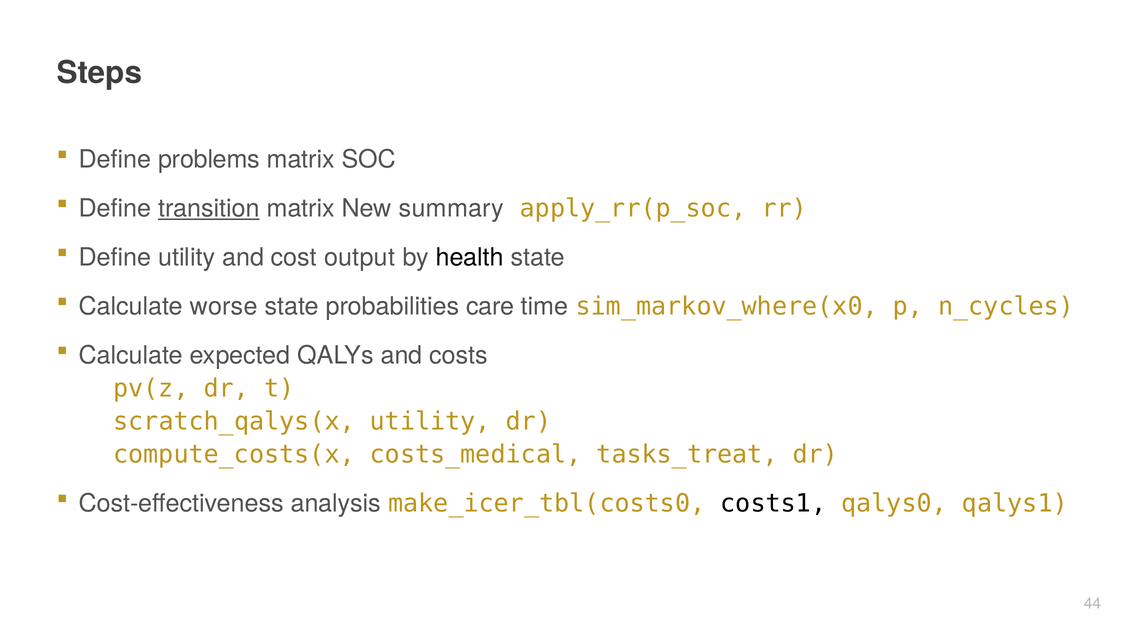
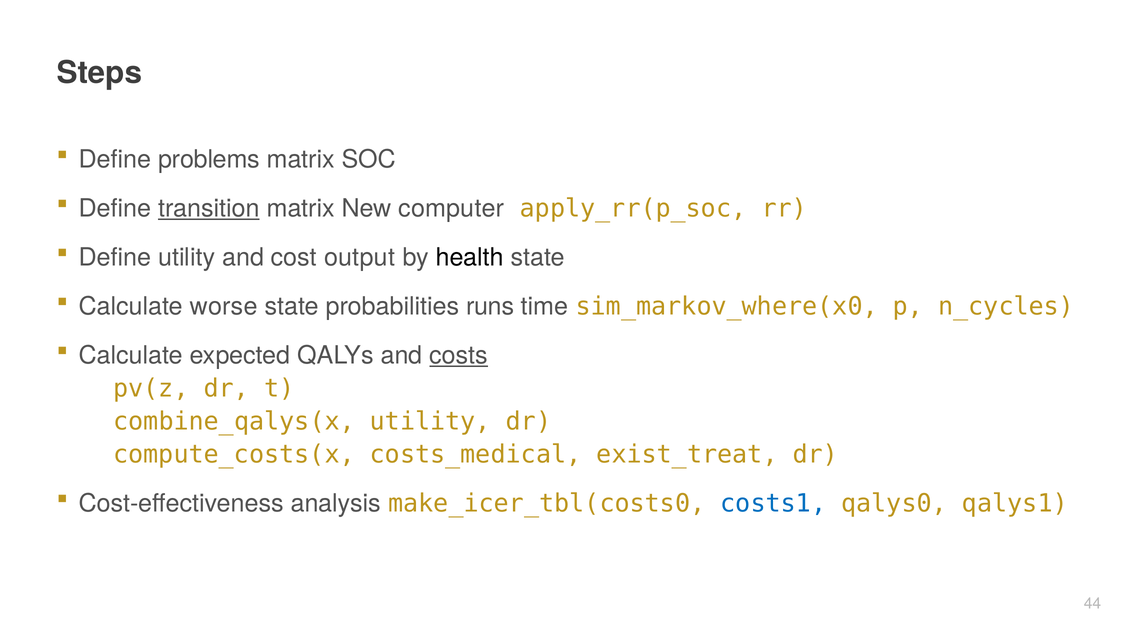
summary: summary -> computer
care: care -> runs
costs underline: none -> present
scratch_qalys(x: scratch_qalys(x -> combine_qalys(x
tasks_treat: tasks_treat -> exist_treat
costs1 colour: black -> blue
